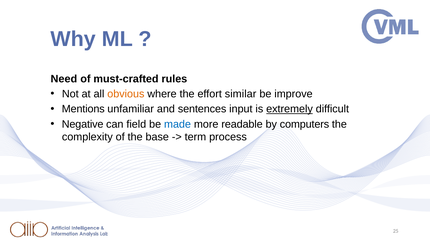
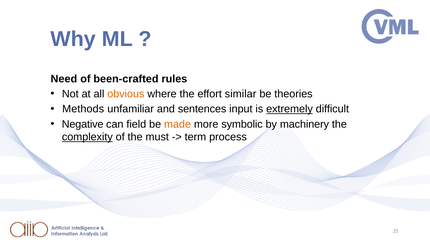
must-crafted: must-crafted -> been-crafted
improve: improve -> theories
Mentions: Mentions -> Methods
made colour: blue -> orange
readable: readable -> symbolic
computers: computers -> machinery
complexity underline: none -> present
base: base -> must
